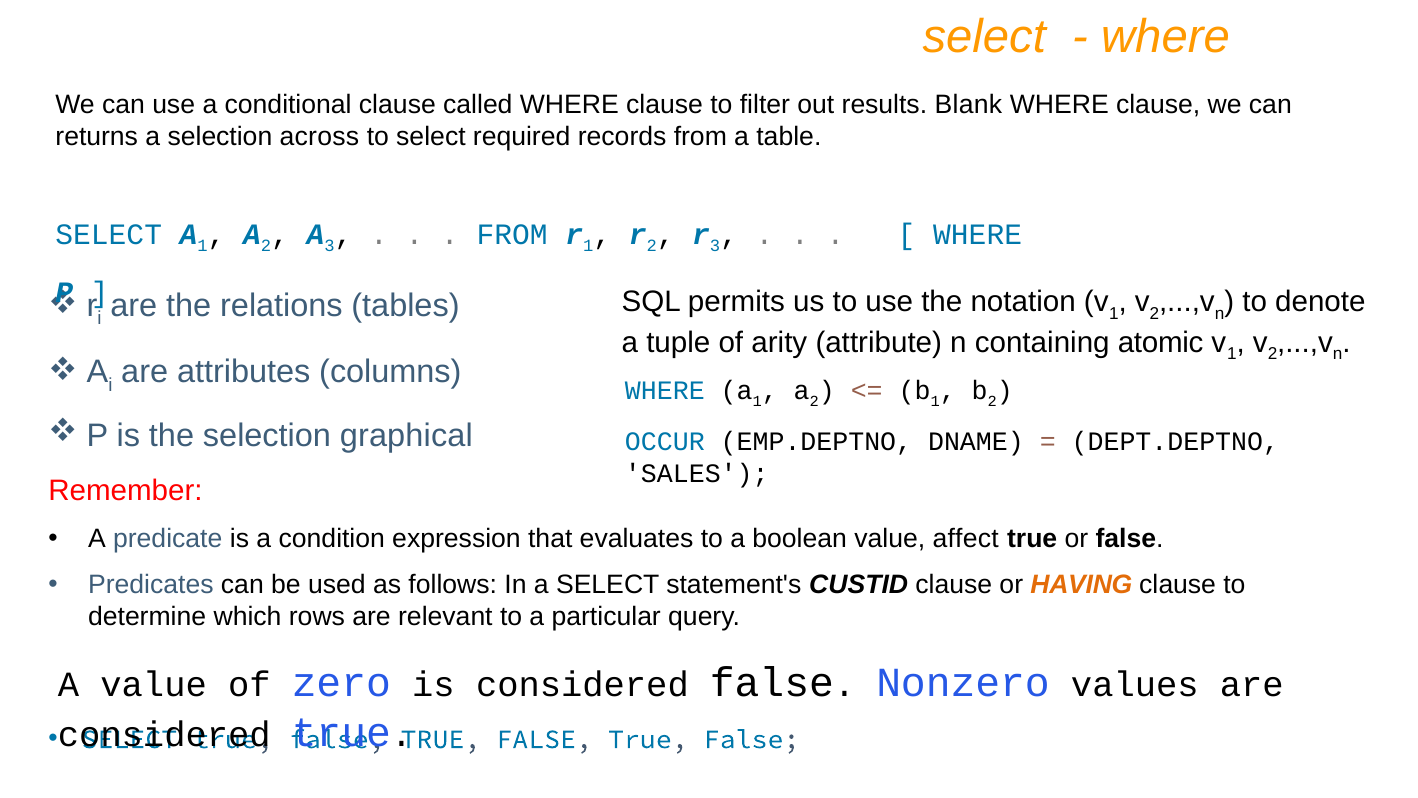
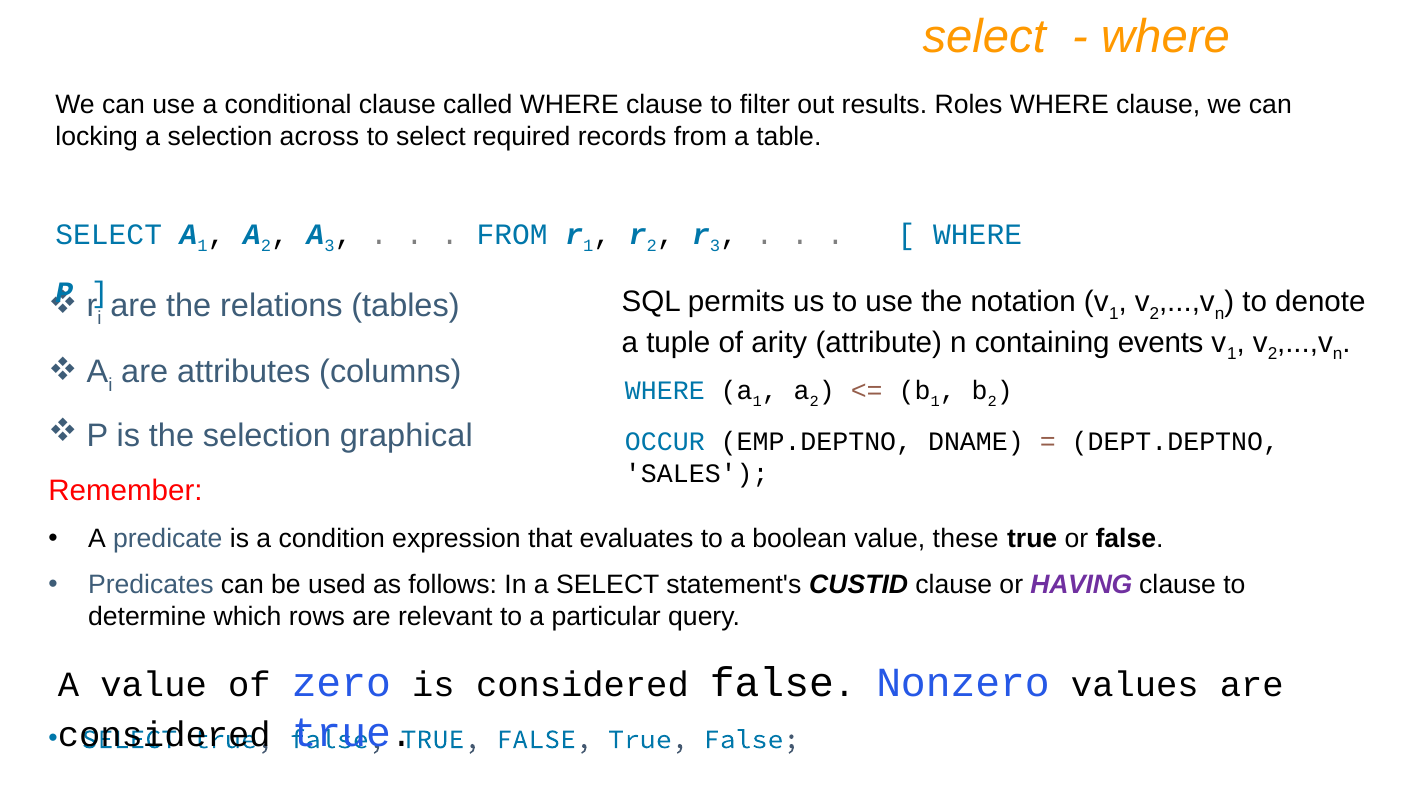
Blank: Blank -> Roles
returns: returns -> locking
atomic: atomic -> events
affect: affect -> these
HAVING colour: orange -> purple
